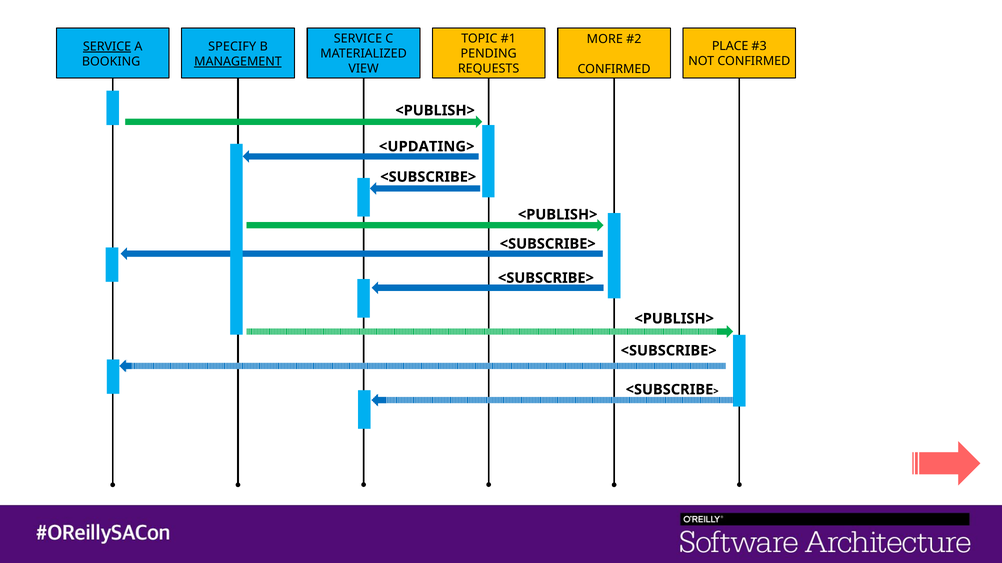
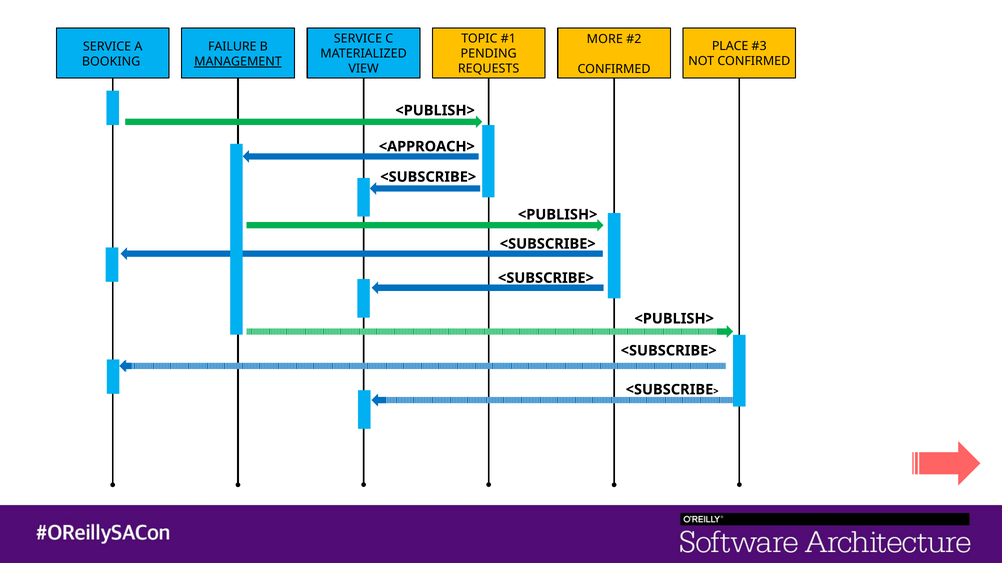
SERVICE at (107, 47) underline: present -> none
SPECIFY: SPECIFY -> FAILURE
<UPDATING>: <UPDATING> -> <APPROACH>
